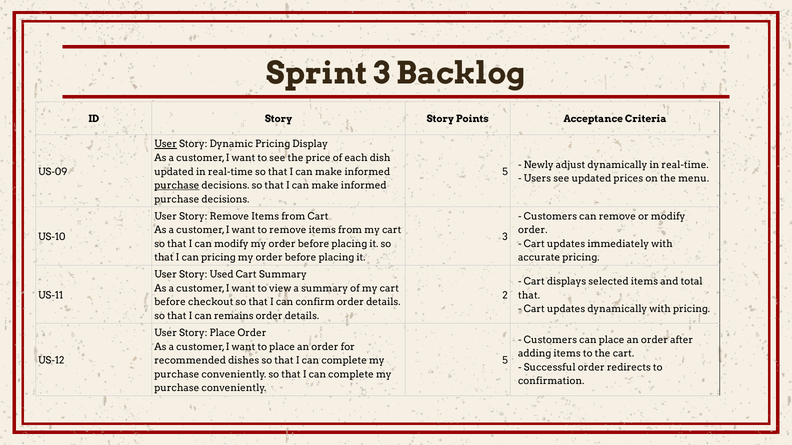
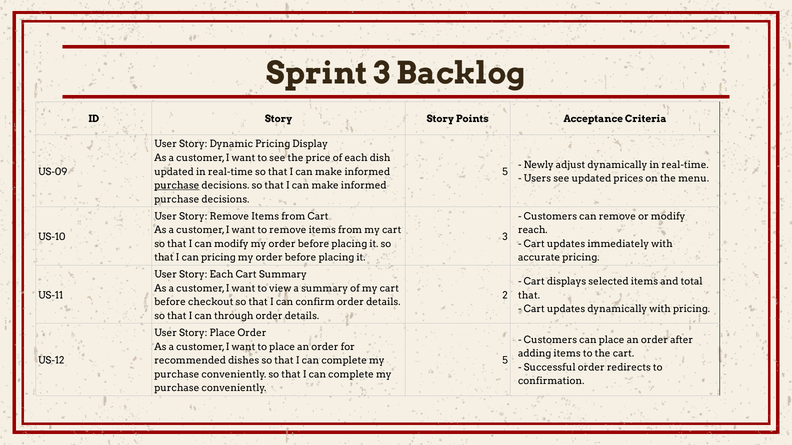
User at (166, 144) underline: present -> none
order at (533, 230): order -> reach
Story Used: Used -> Each
remains: remains -> through
